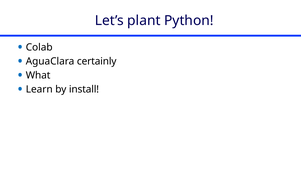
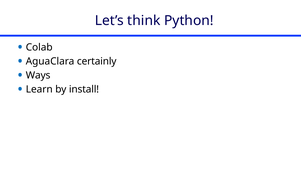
plant: plant -> think
What: What -> Ways
